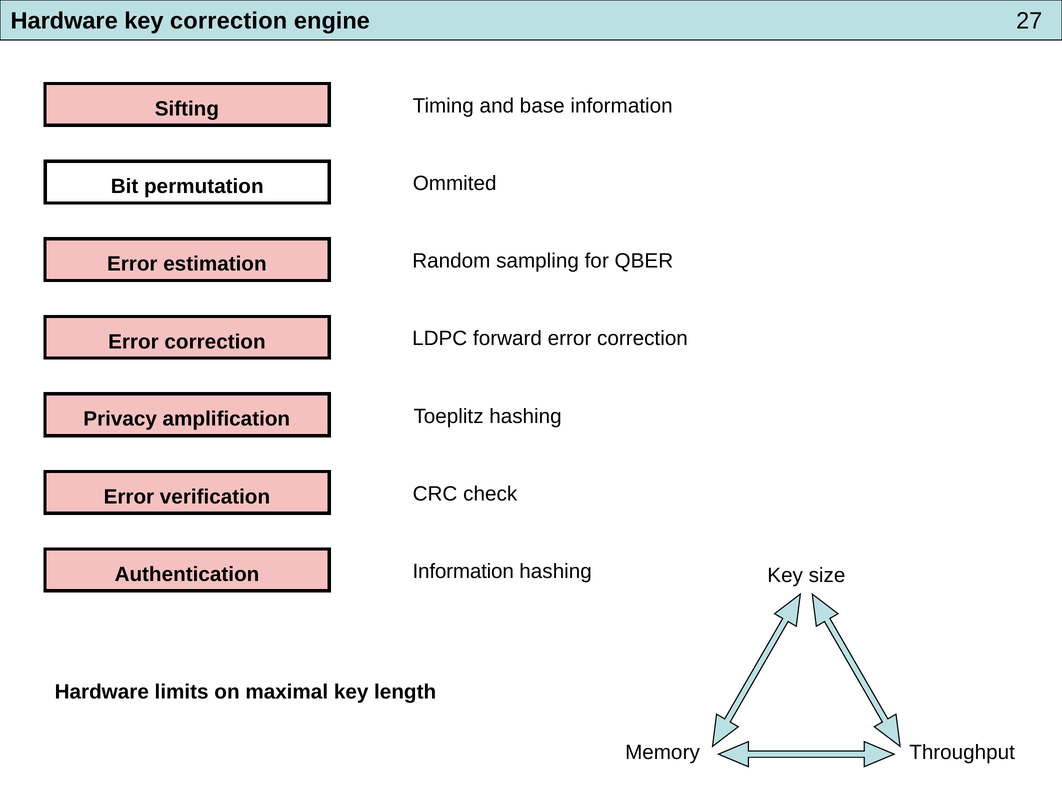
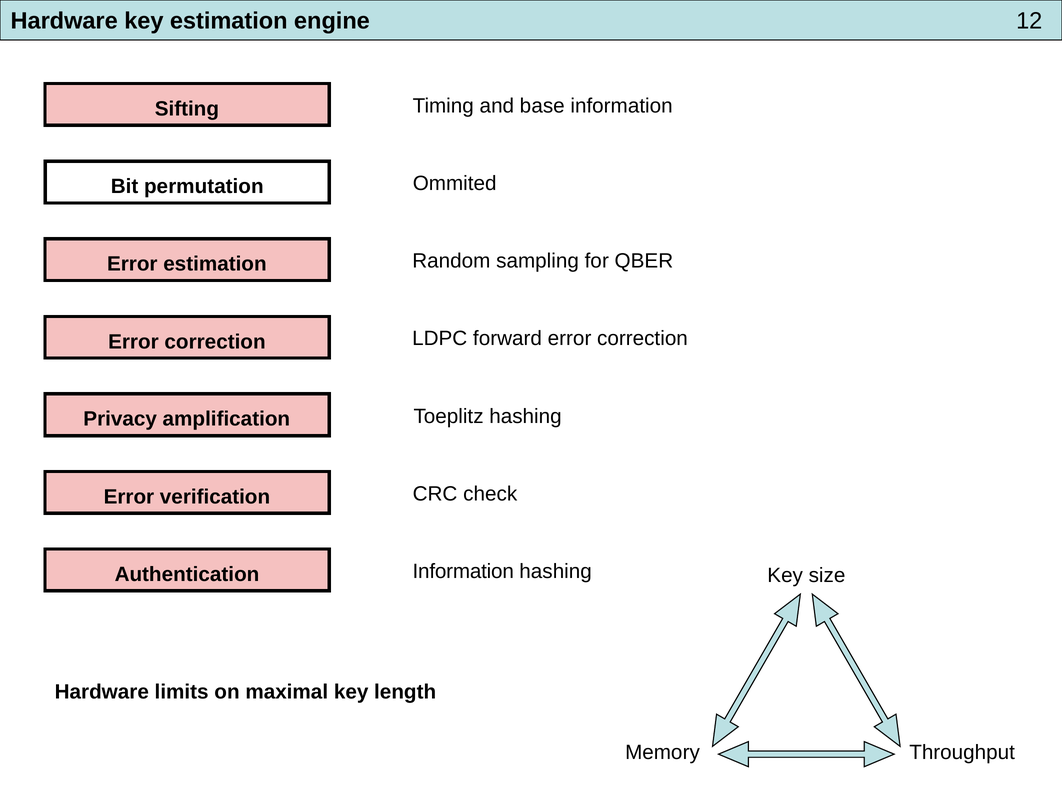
key correction: correction -> estimation
27: 27 -> 12
